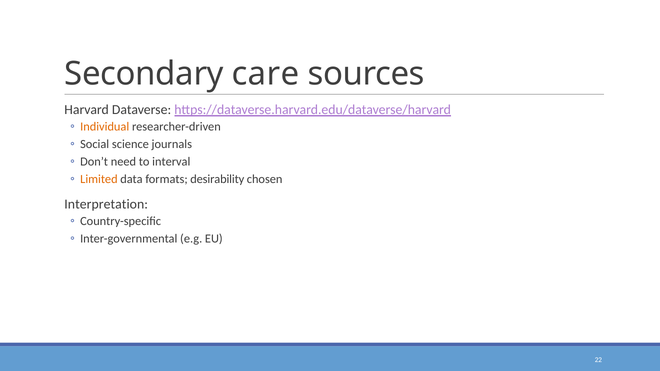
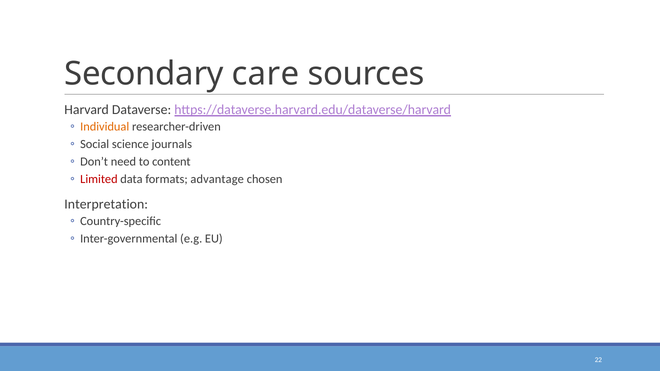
interval: interval -> content
Limited colour: orange -> red
desirability: desirability -> advantage
